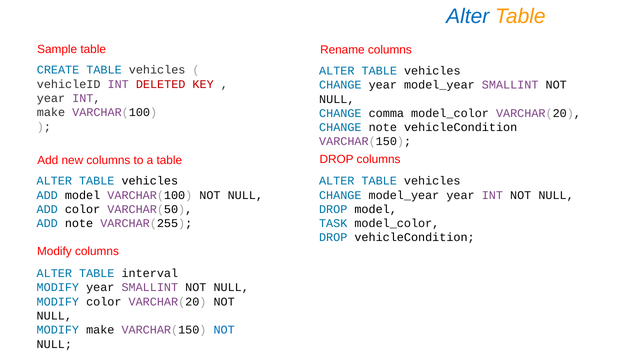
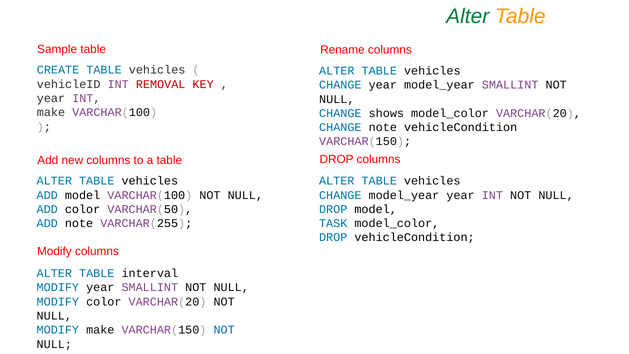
Alter at (468, 16) colour: blue -> green
DELETED: DELETED -> REMOVAL
comma: comma -> shows
